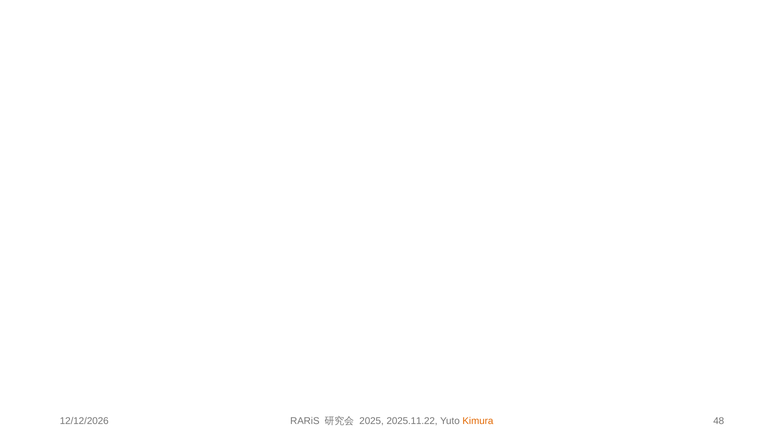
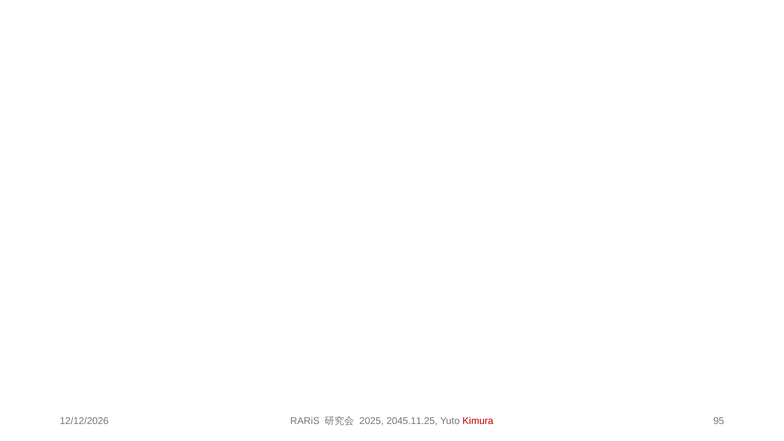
2025.11.22: 2025.11.22 -> 2045.11.25
Kimura colour: orange -> red
48: 48 -> 95
